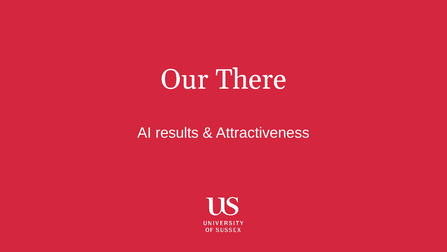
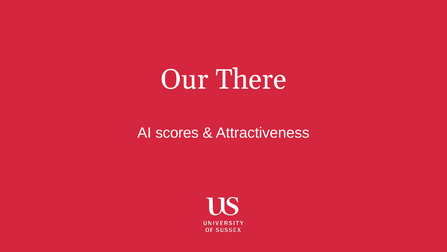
results: results -> scores
